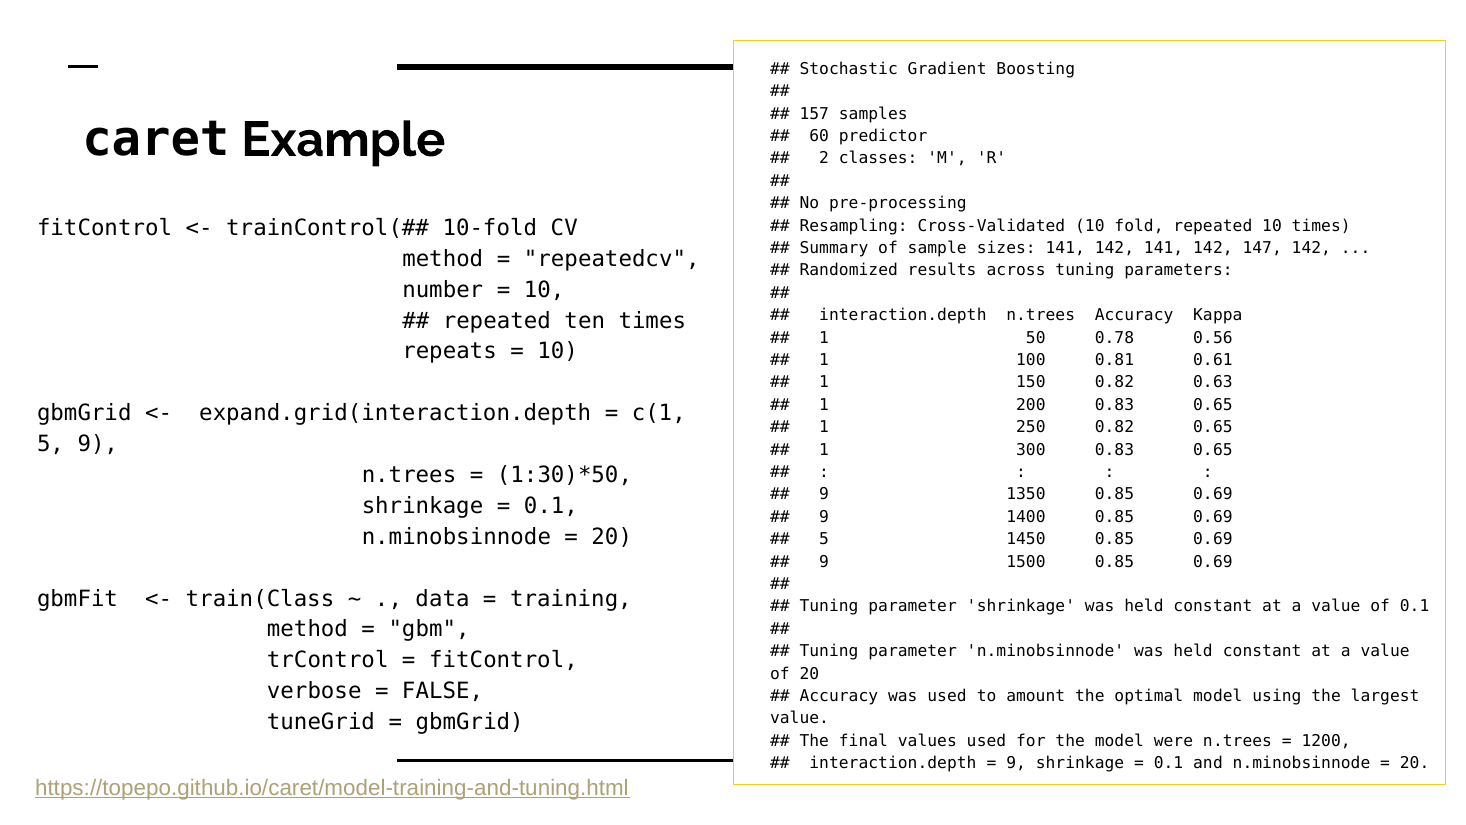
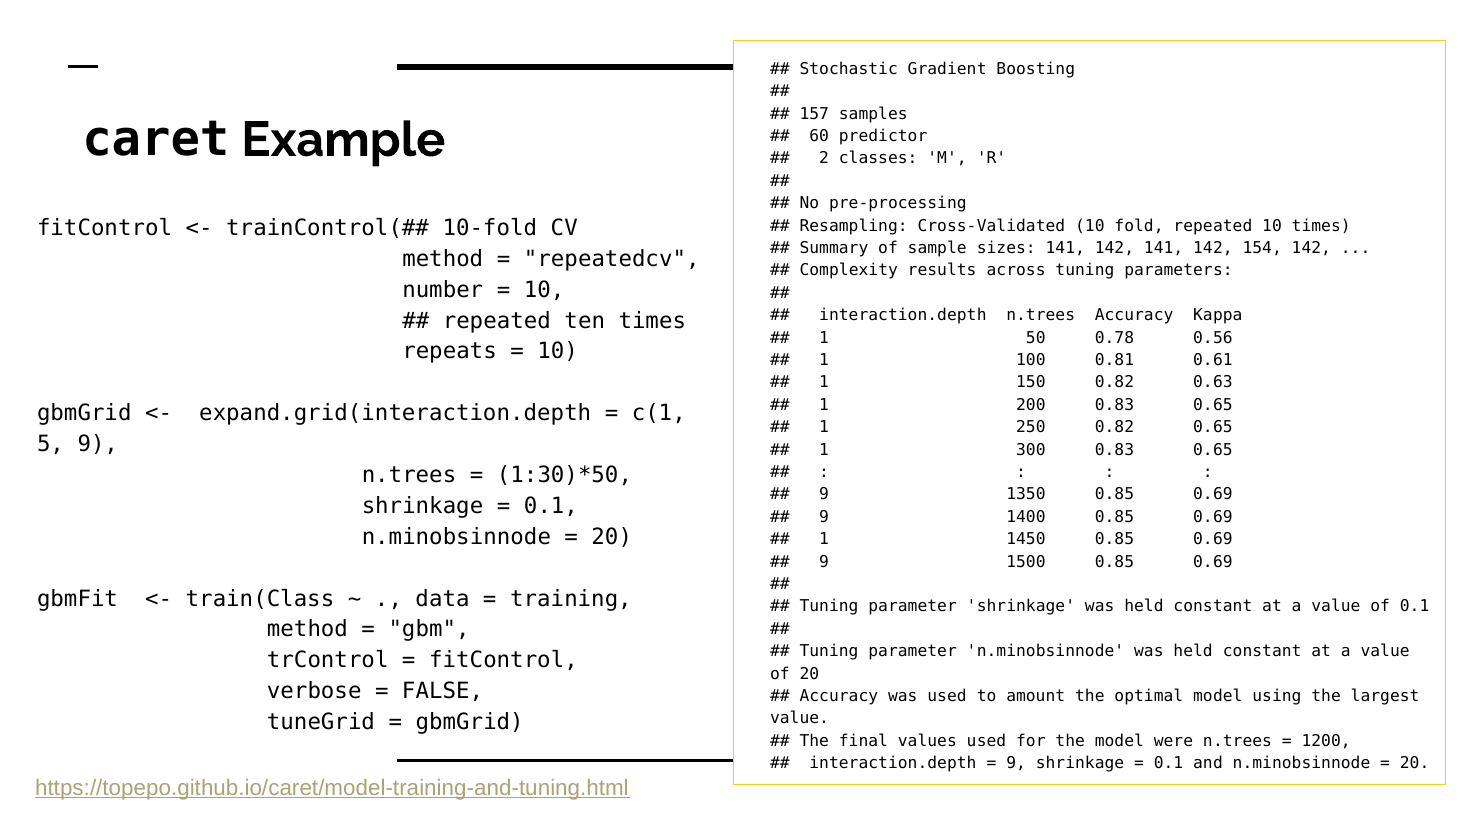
147: 147 -> 154
Randomized: Randomized -> Complexity
5 at (824, 539): 5 -> 1
